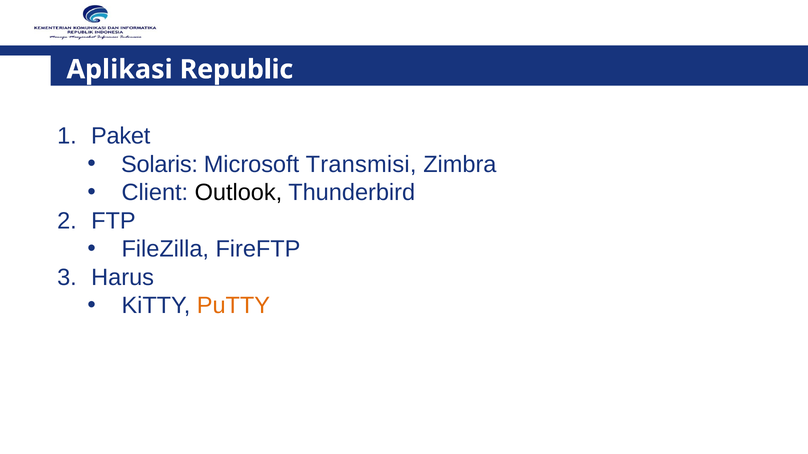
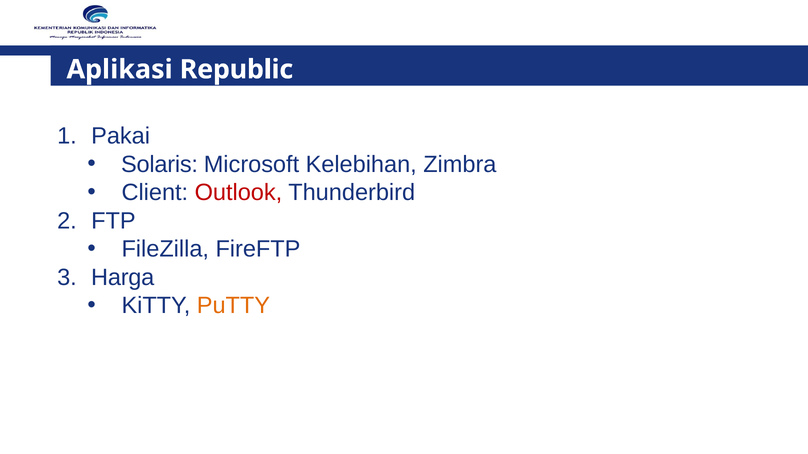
Paket: Paket -> Pakai
Transmisi: Transmisi -> Kelebihan
Outlook colour: black -> red
Harus: Harus -> Harga
